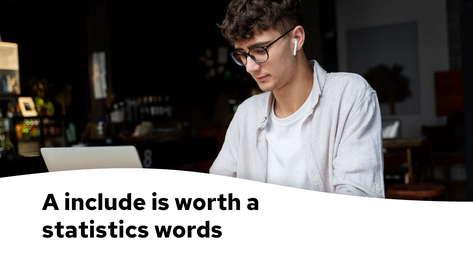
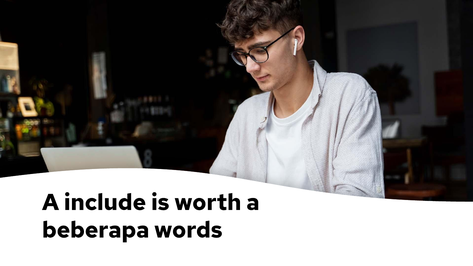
statistics: statistics -> beberapa
